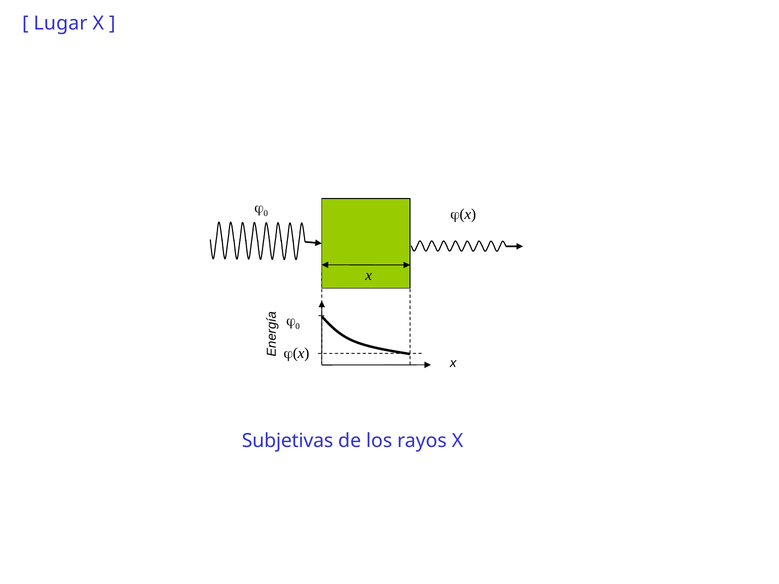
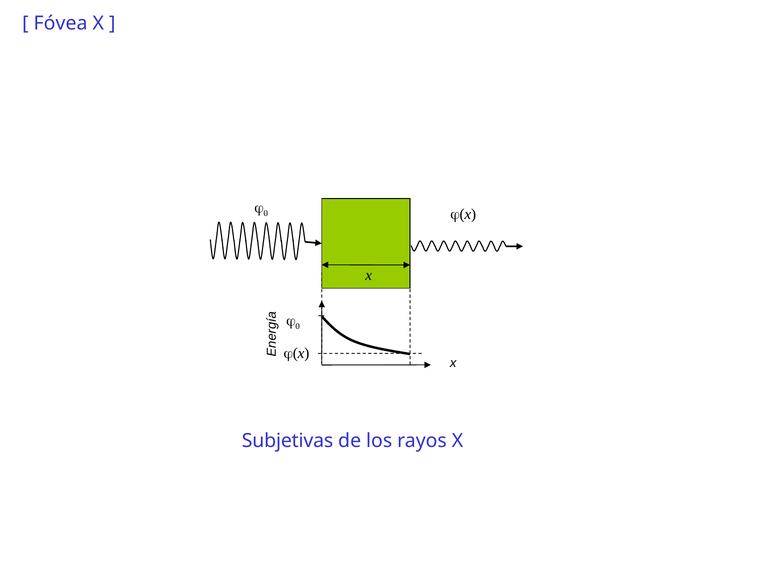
Lugar: Lugar -> Fóvea
